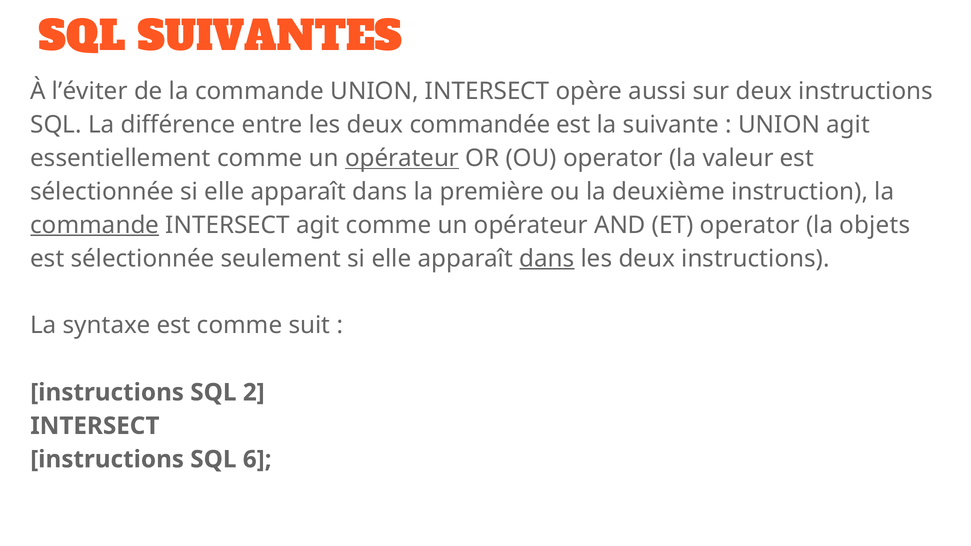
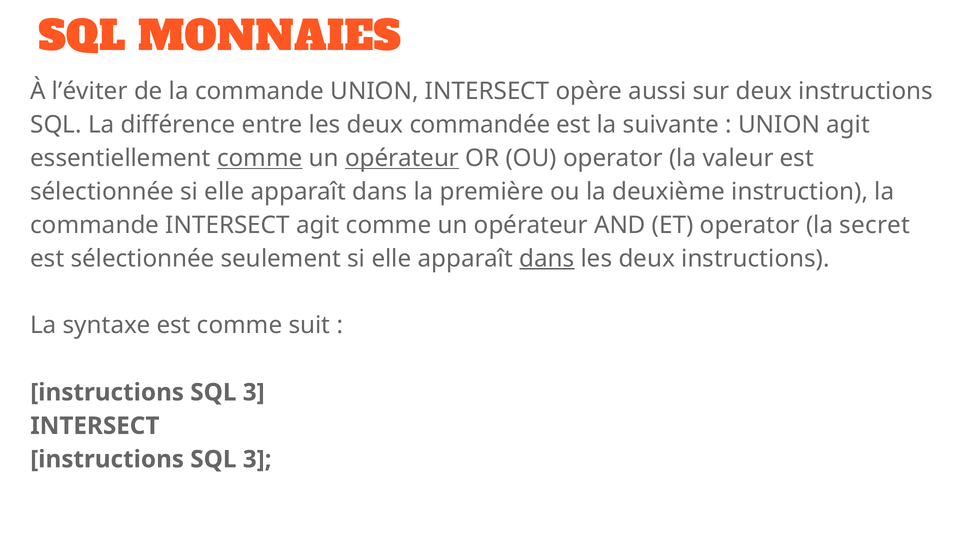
SUIVANTES: SUIVANTES -> MONNAIES
comme at (260, 158) underline: none -> present
commande at (95, 225) underline: present -> none
objets: objets -> secret
2 at (254, 393): 2 -> 3
6 at (257, 460): 6 -> 3
